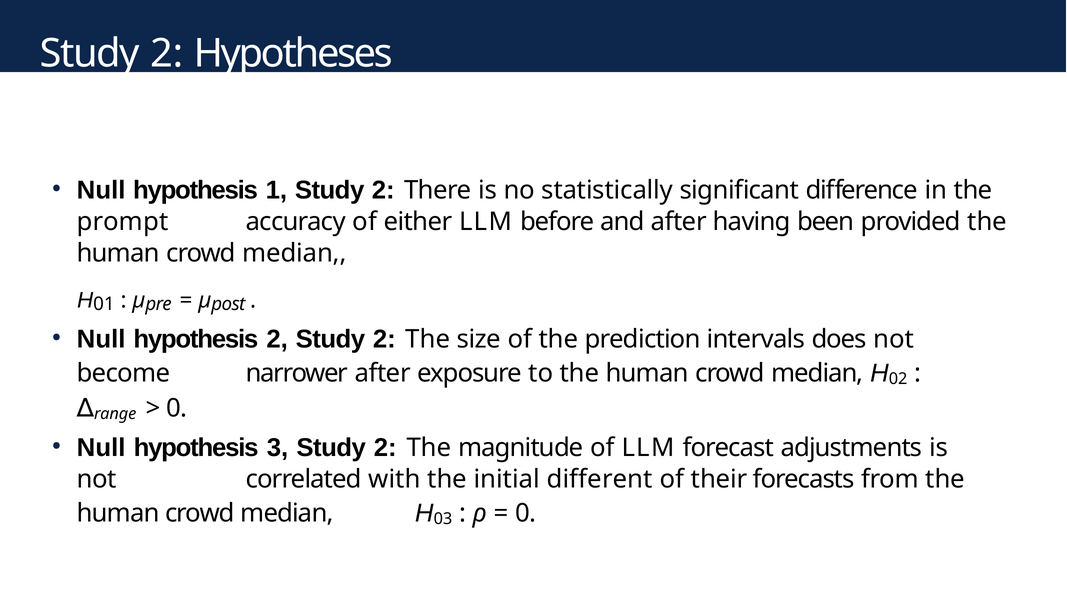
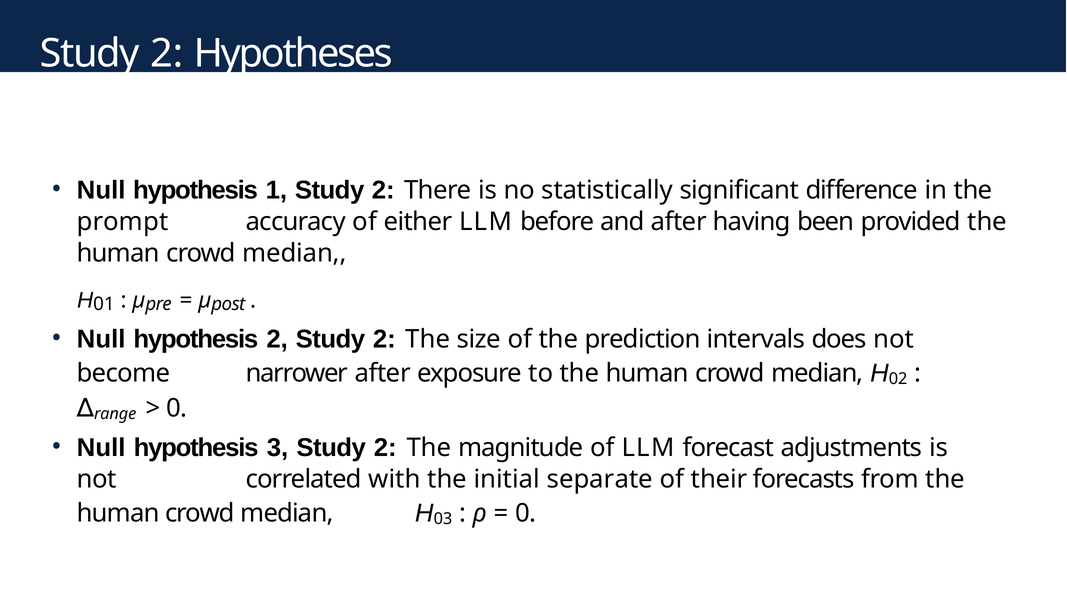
different: different -> separate
